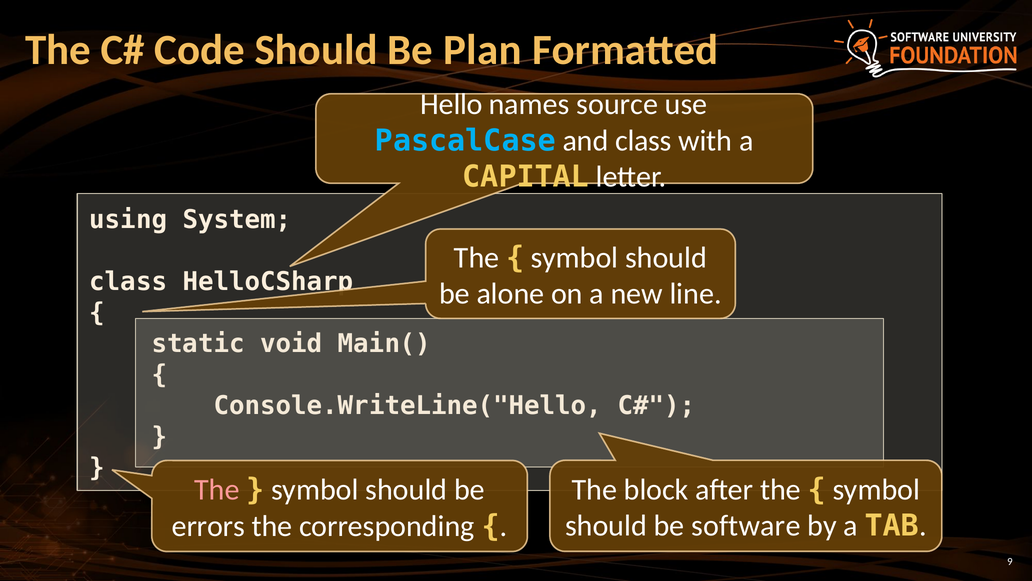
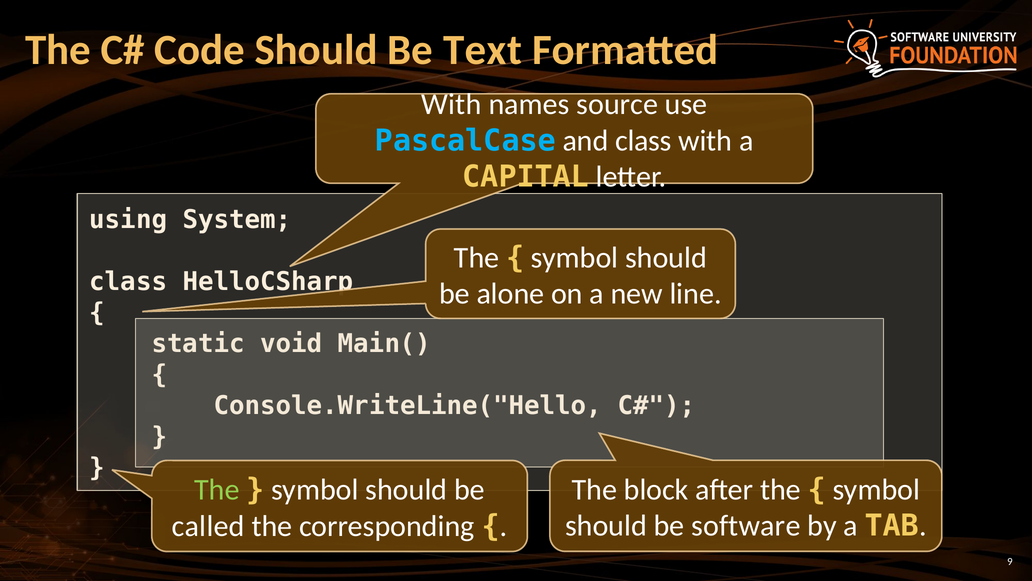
Plan: Plan -> Text
Hello at (452, 104): Hello -> With
The at (217, 490) colour: pink -> light green
errors: errors -> called
